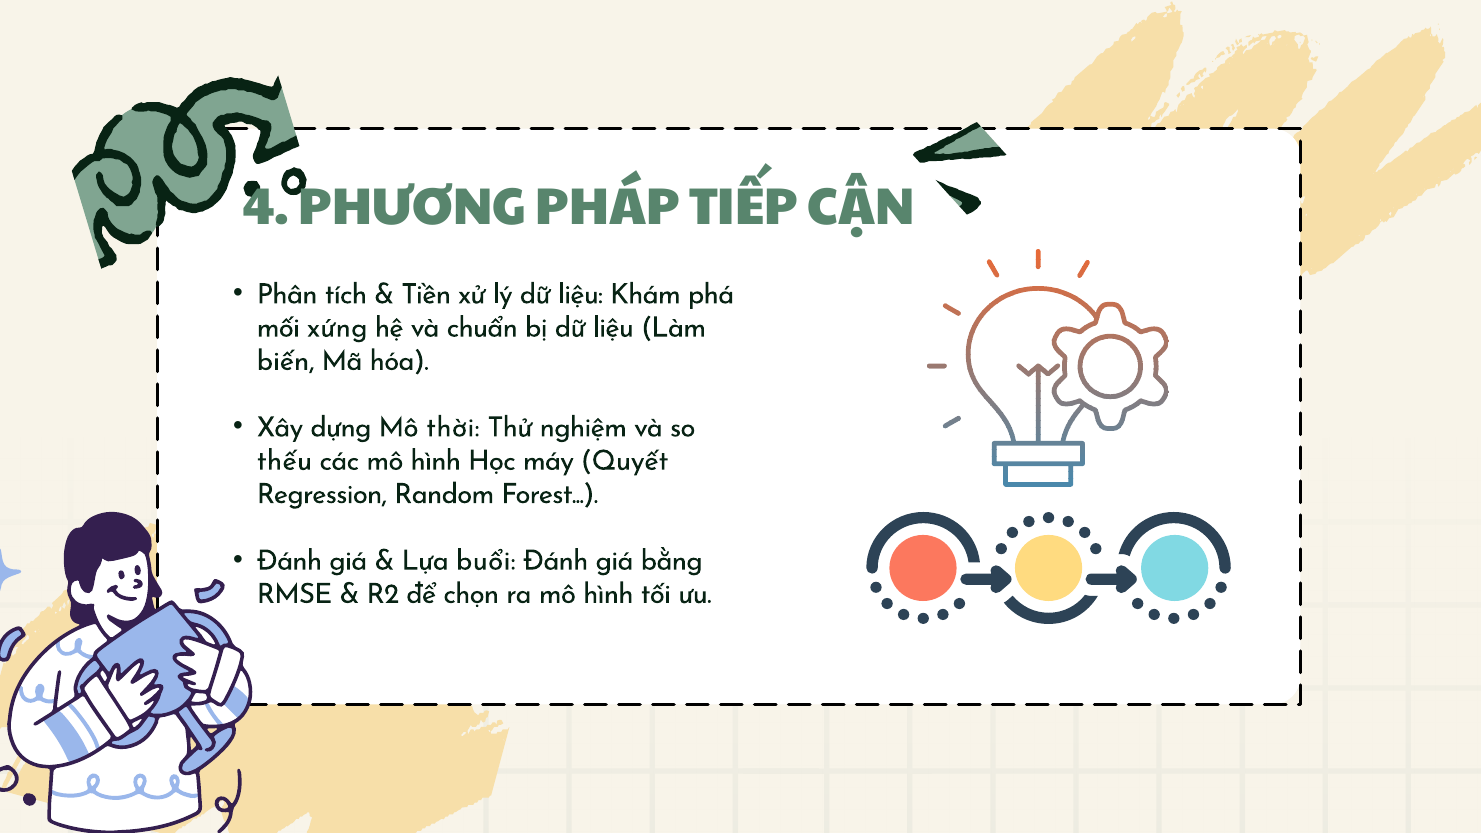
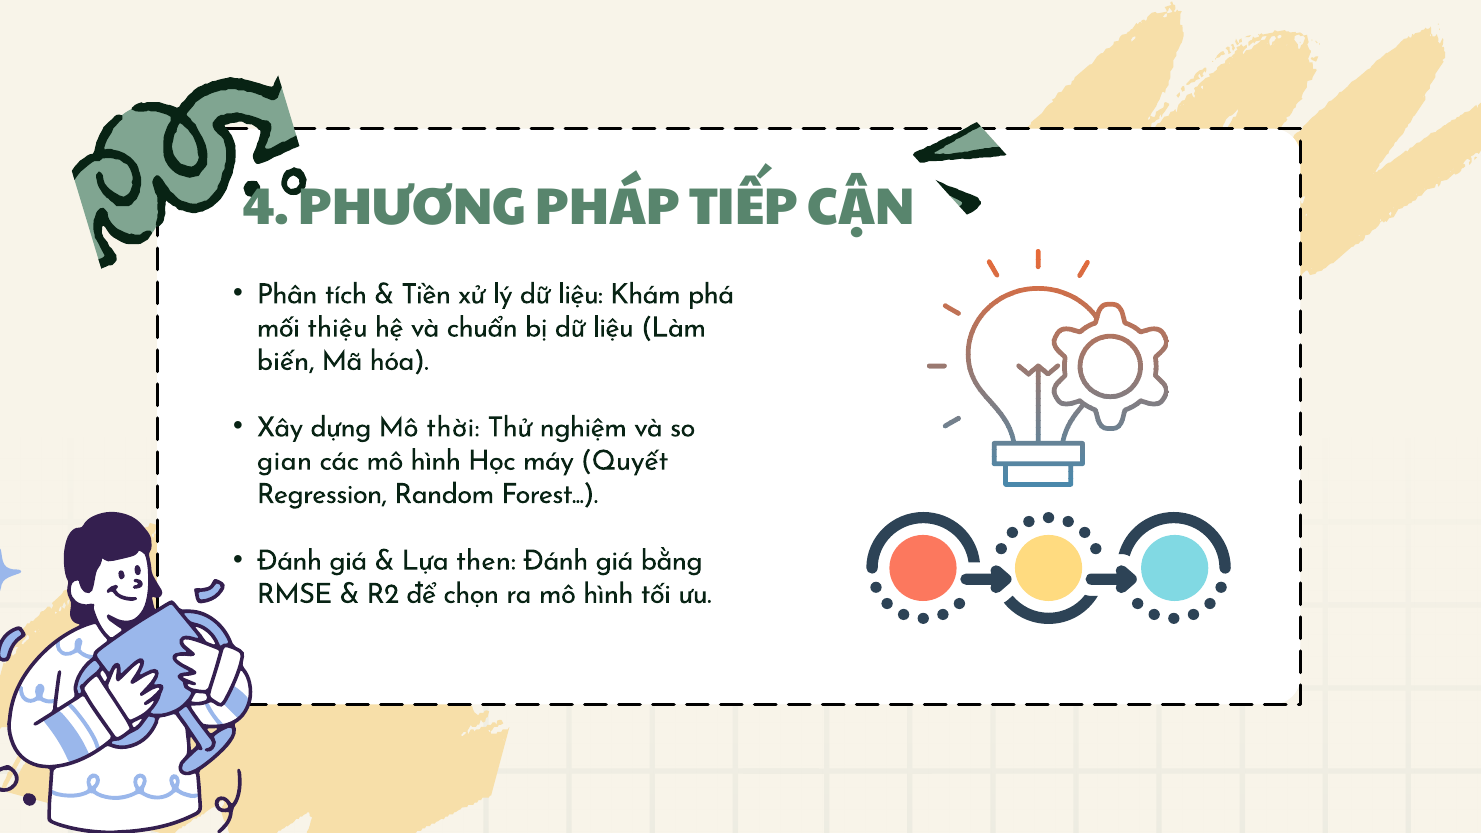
xứng: xứng -> thiệu
thếu: thếu -> gian
buổi: buổi -> then
